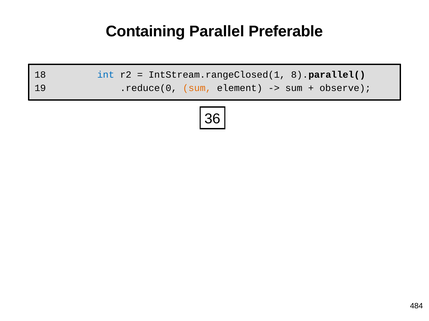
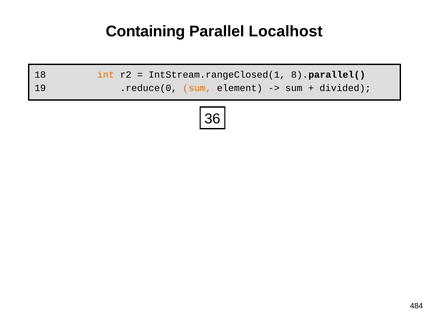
Preferable: Preferable -> Localhost
int colour: blue -> orange
observe: observe -> divided
